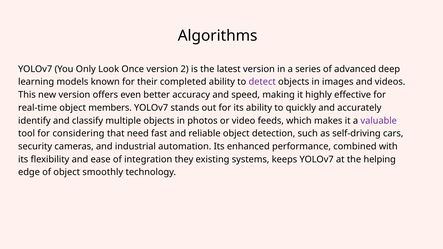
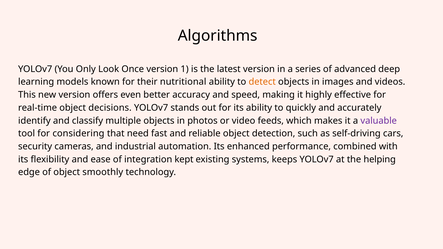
2: 2 -> 1
completed: completed -> nutritional
detect colour: purple -> orange
members: members -> decisions
they: they -> kept
